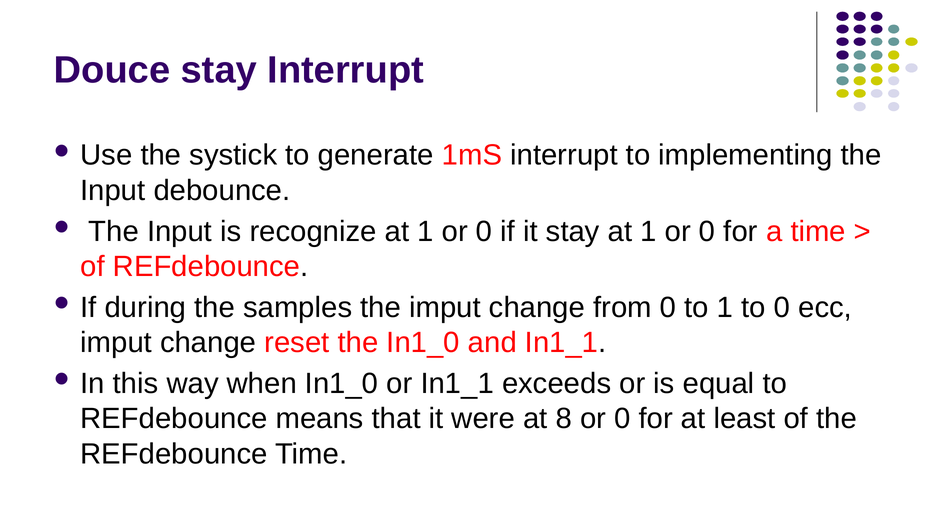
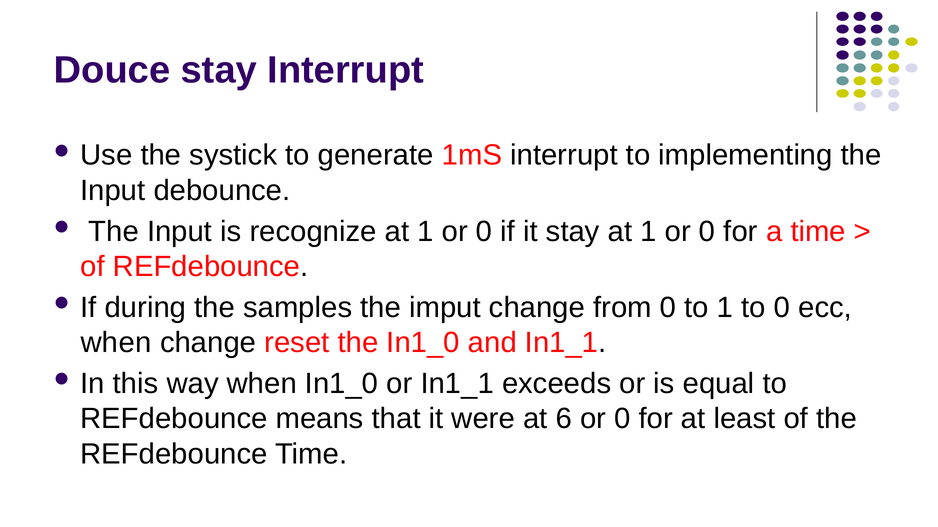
imput at (116, 343): imput -> when
8: 8 -> 6
